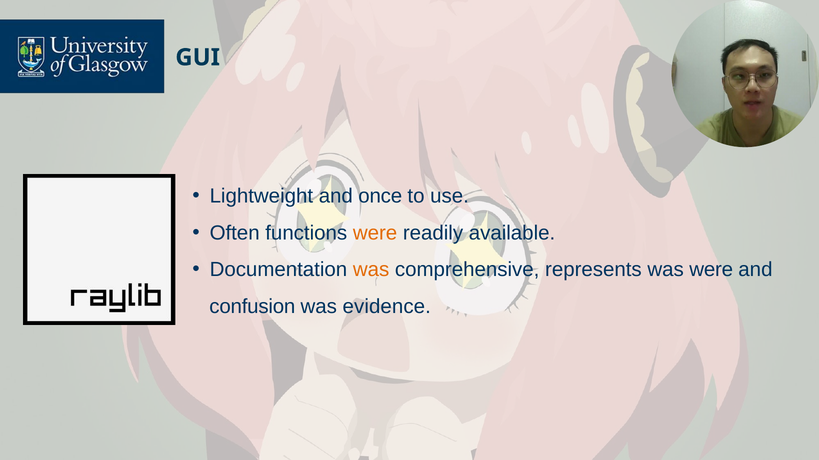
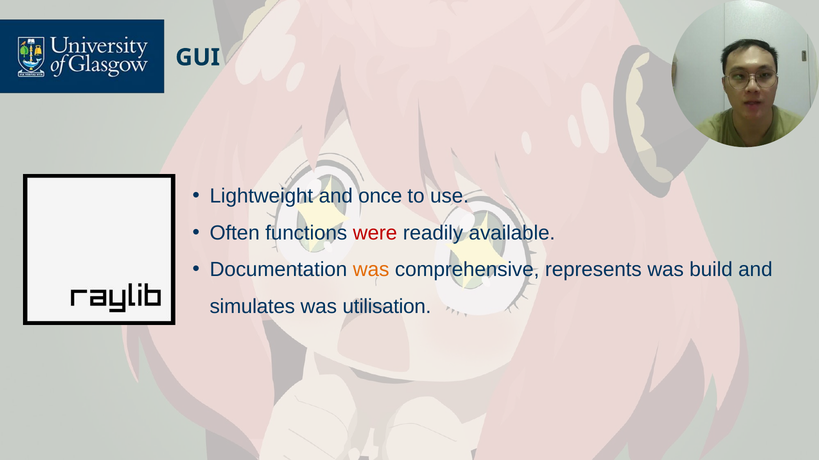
were at (375, 233) colour: orange -> red
was were: were -> build
confusion: confusion -> simulates
evidence: evidence -> utilisation
